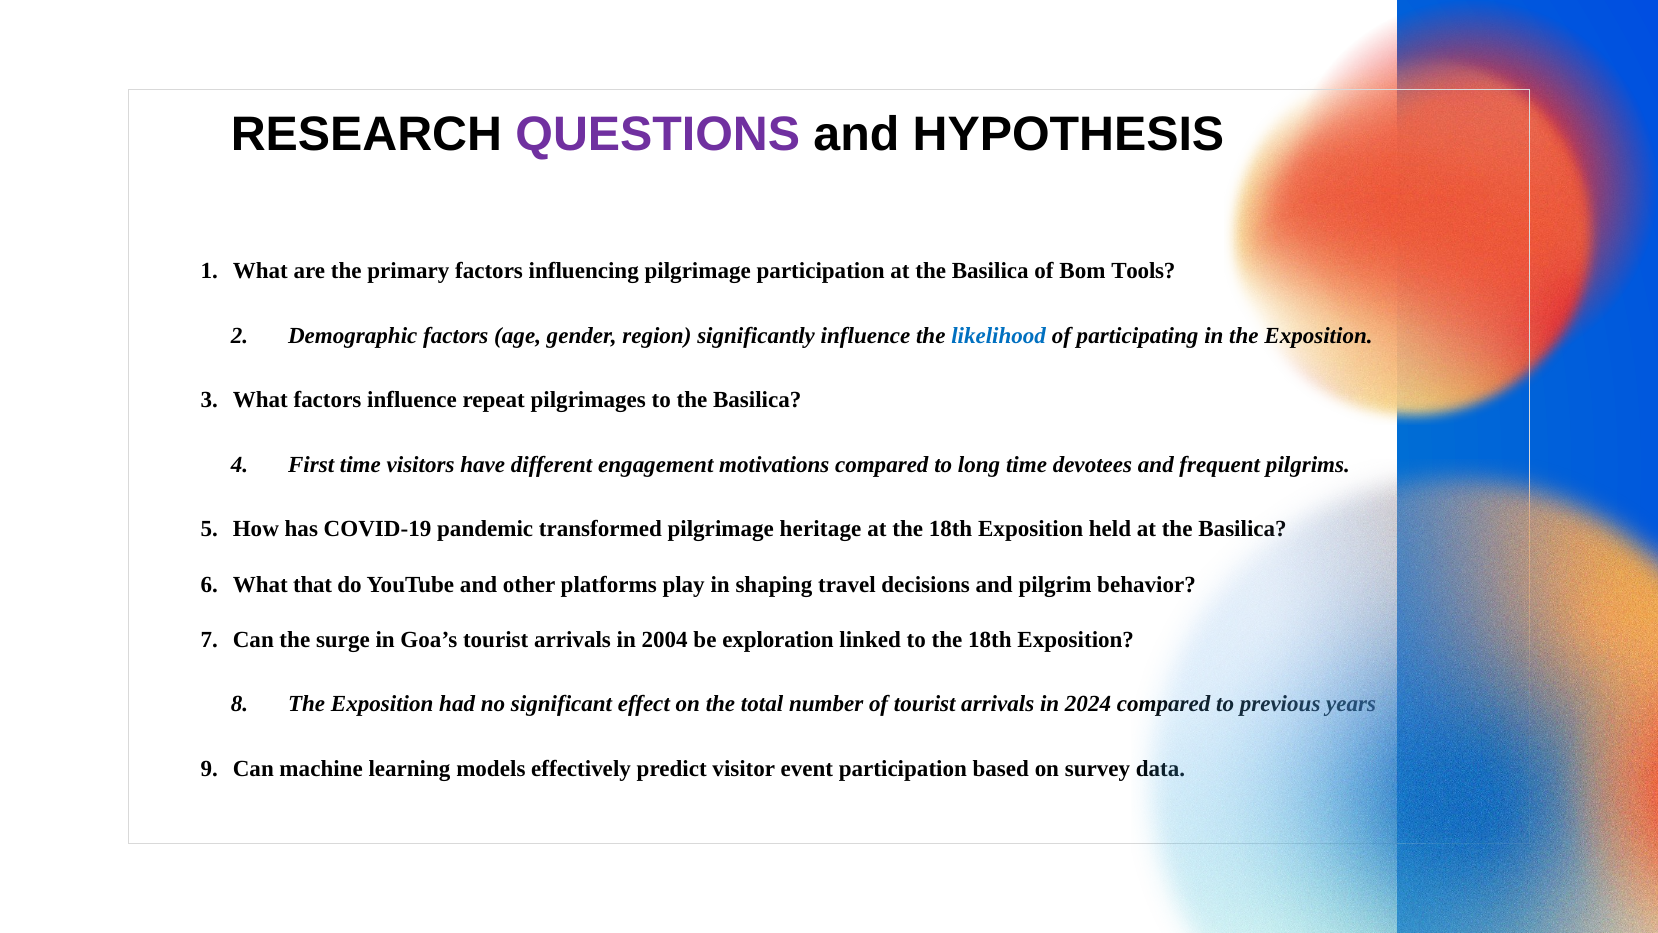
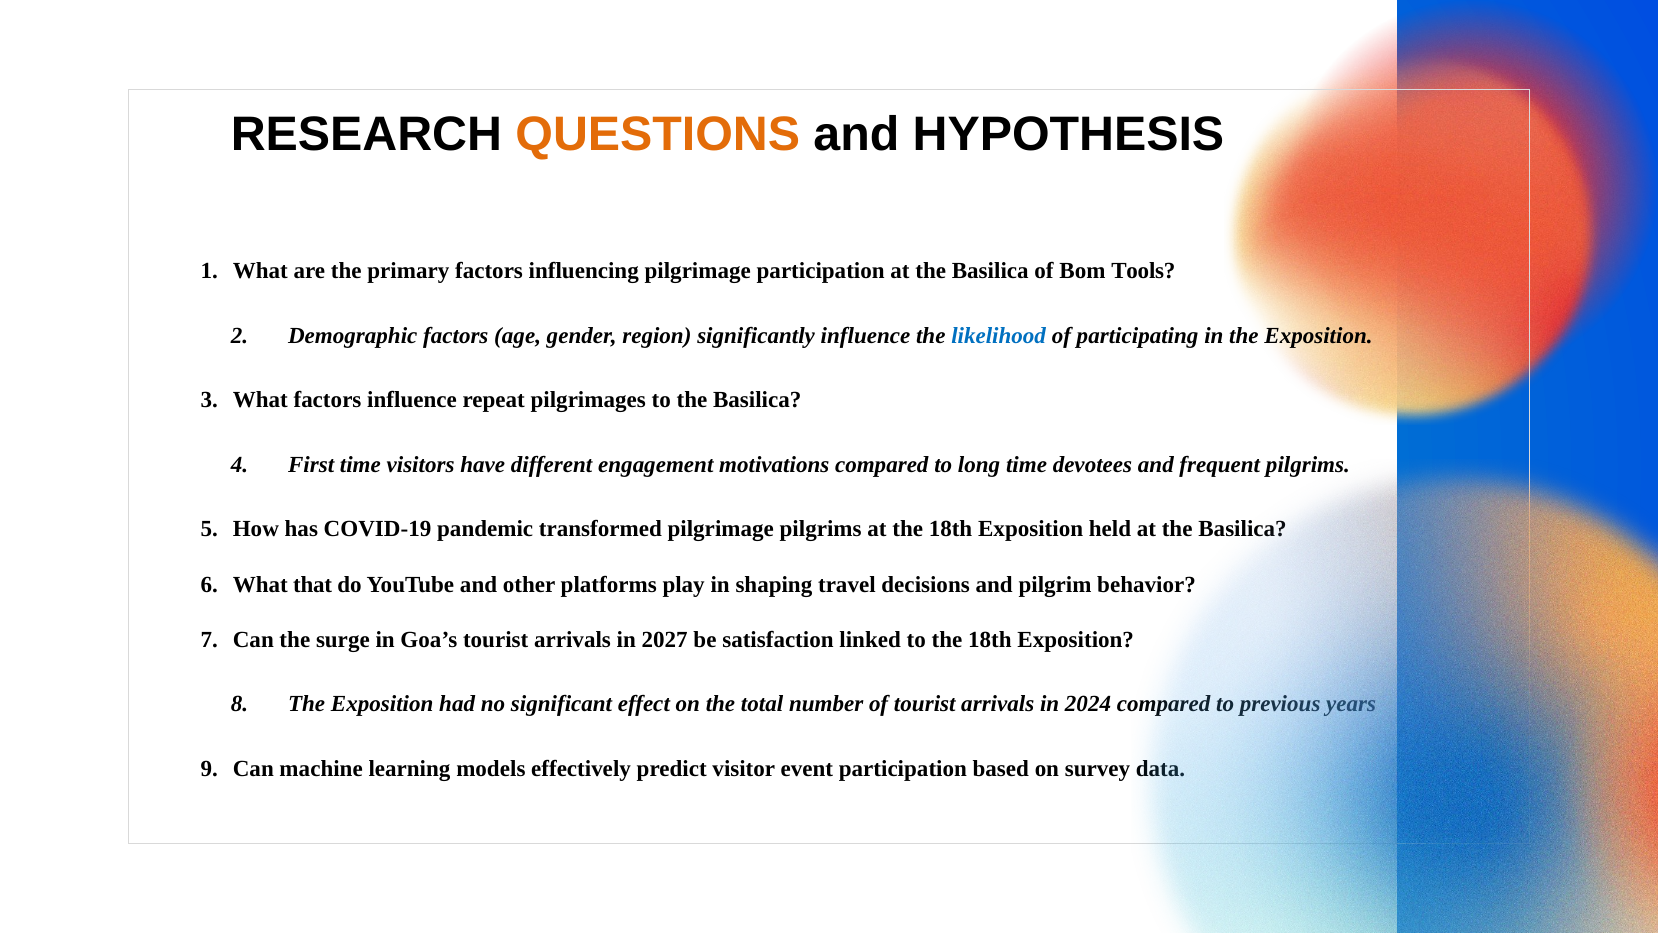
QUESTIONS colour: purple -> orange
pilgrimage heritage: heritage -> pilgrims
2004: 2004 -> 2027
exploration: exploration -> satisfaction
